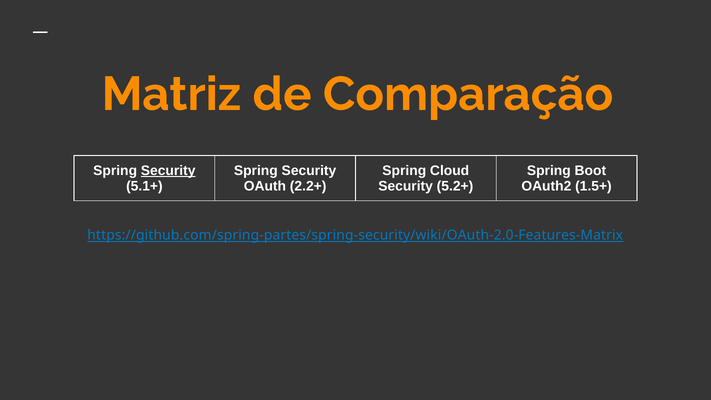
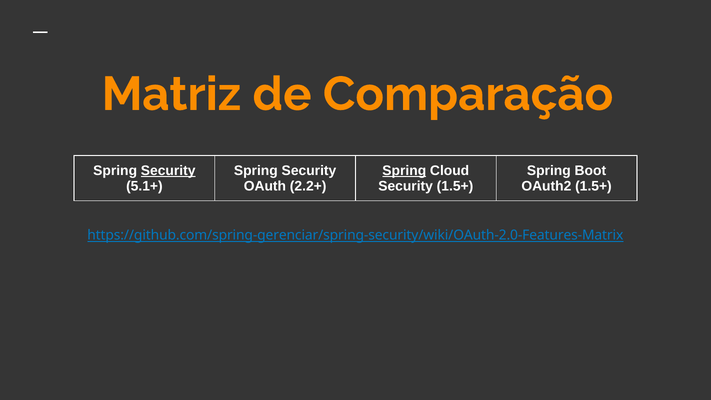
Spring at (404, 171) underline: none -> present
Security 5.2+: 5.2+ -> 1.5+
https://github.com/spring-partes/spring-security/wiki/OAuth-2.0-Features-Matrix: https://github.com/spring-partes/spring-security/wiki/OAuth-2.0-Features-Matrix -> https://github.com/spring-gerenciar/spring-security/wiki/OAuth-2.0-Features-Matrix
